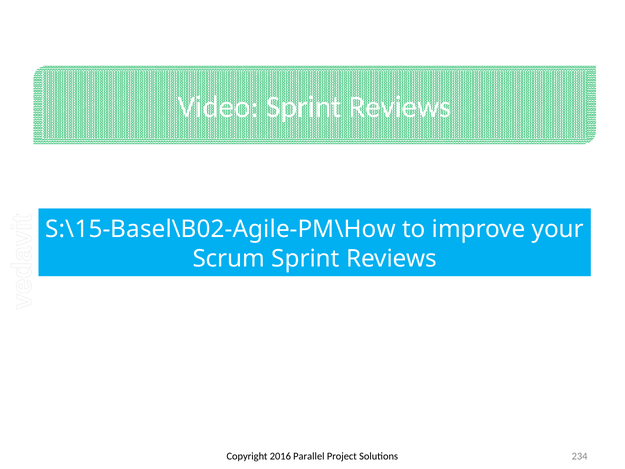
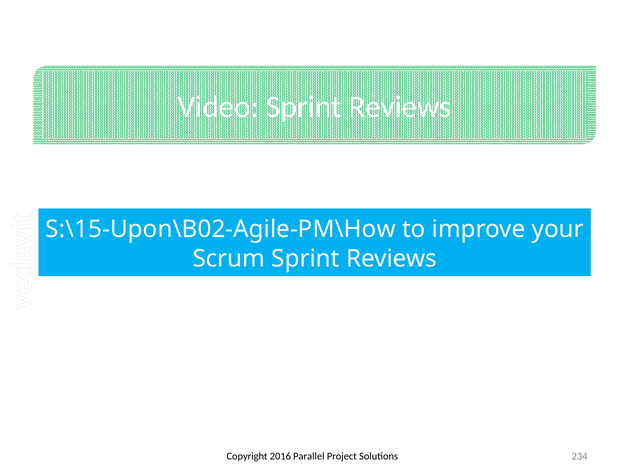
S:\15-Basel\B02-Agile-PM\How: S:\15-Basel\B02-Agile-PM\How -> S:\15-Upon\B02-Agile-PM\How
